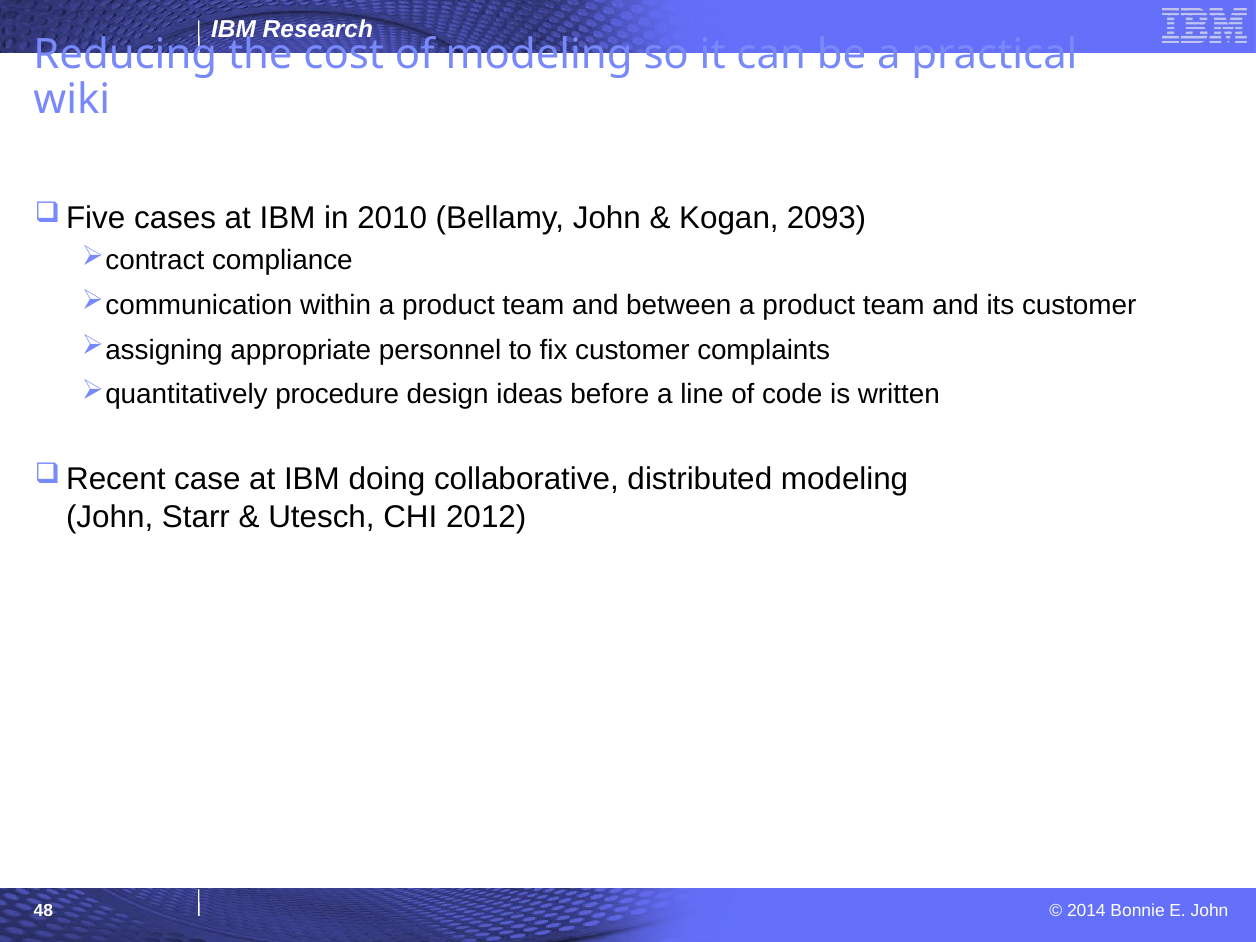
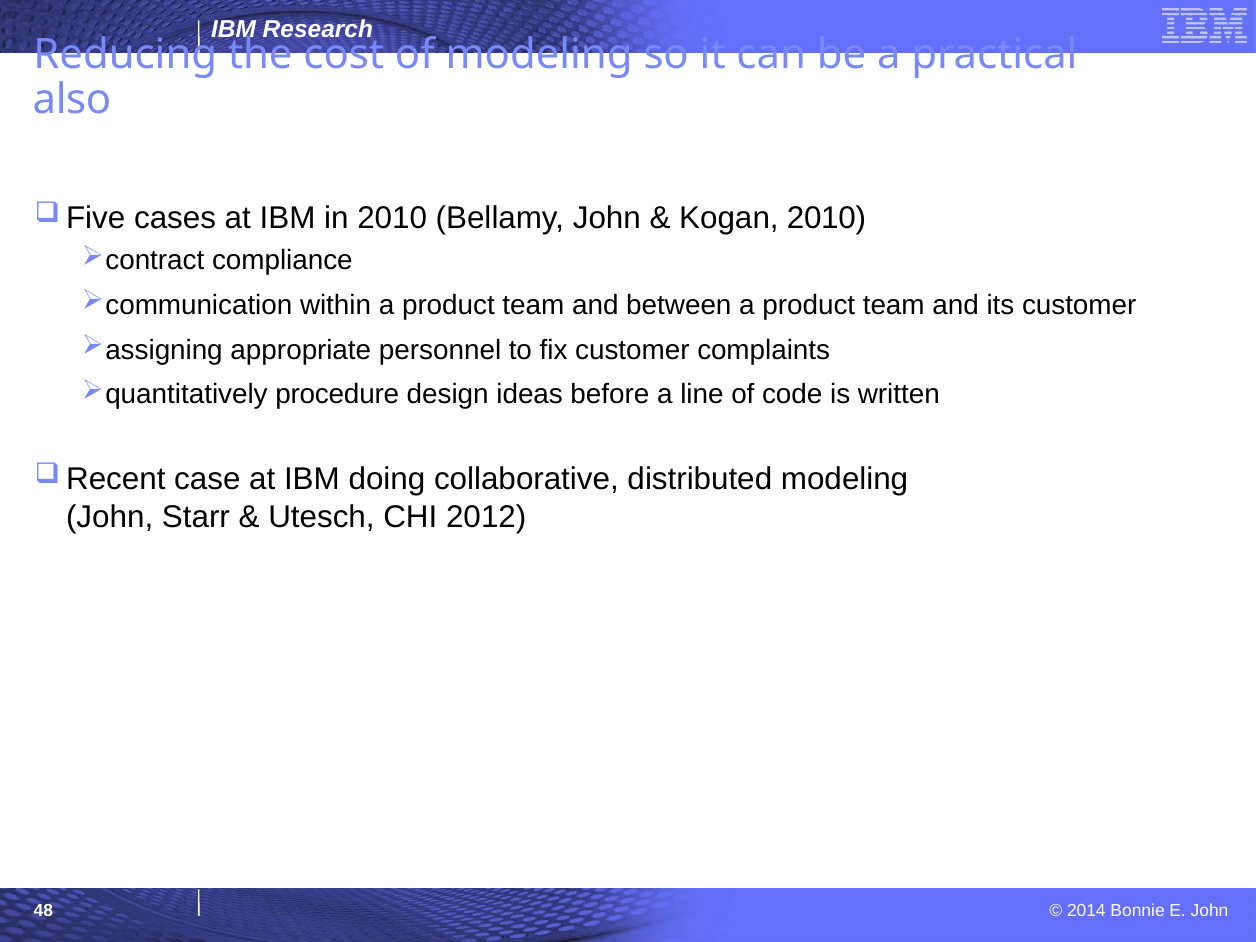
wiki: wiki -> also
Kogan 2093: 2093 -> 2010
